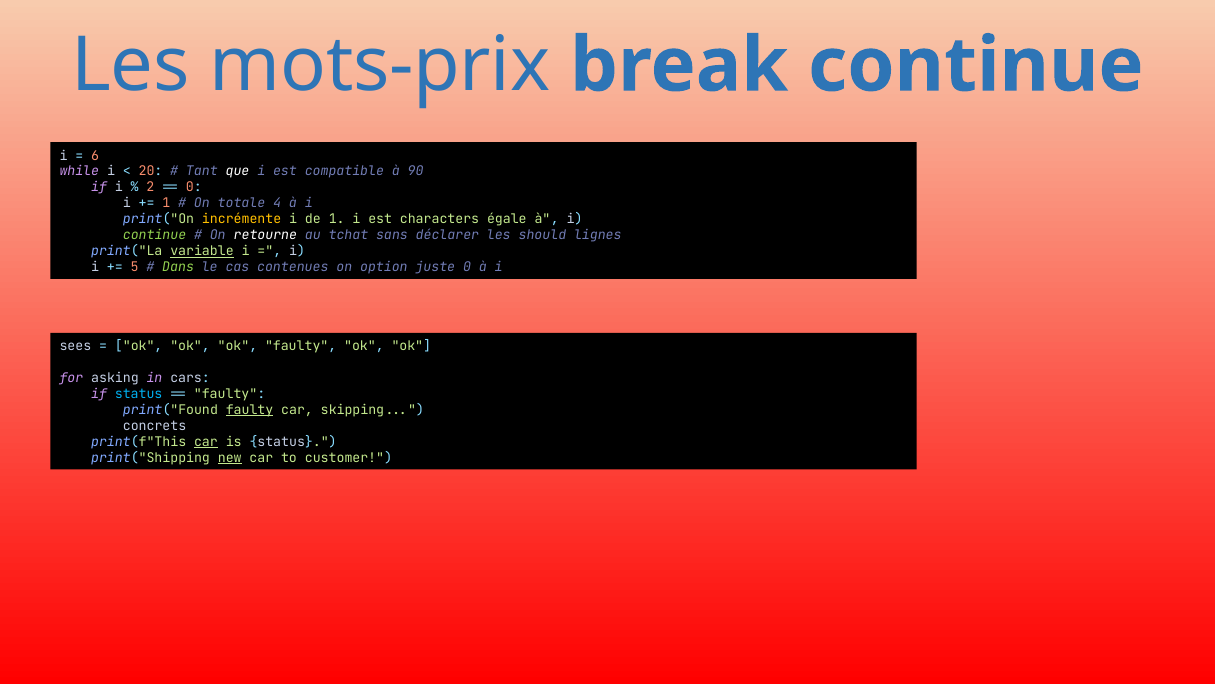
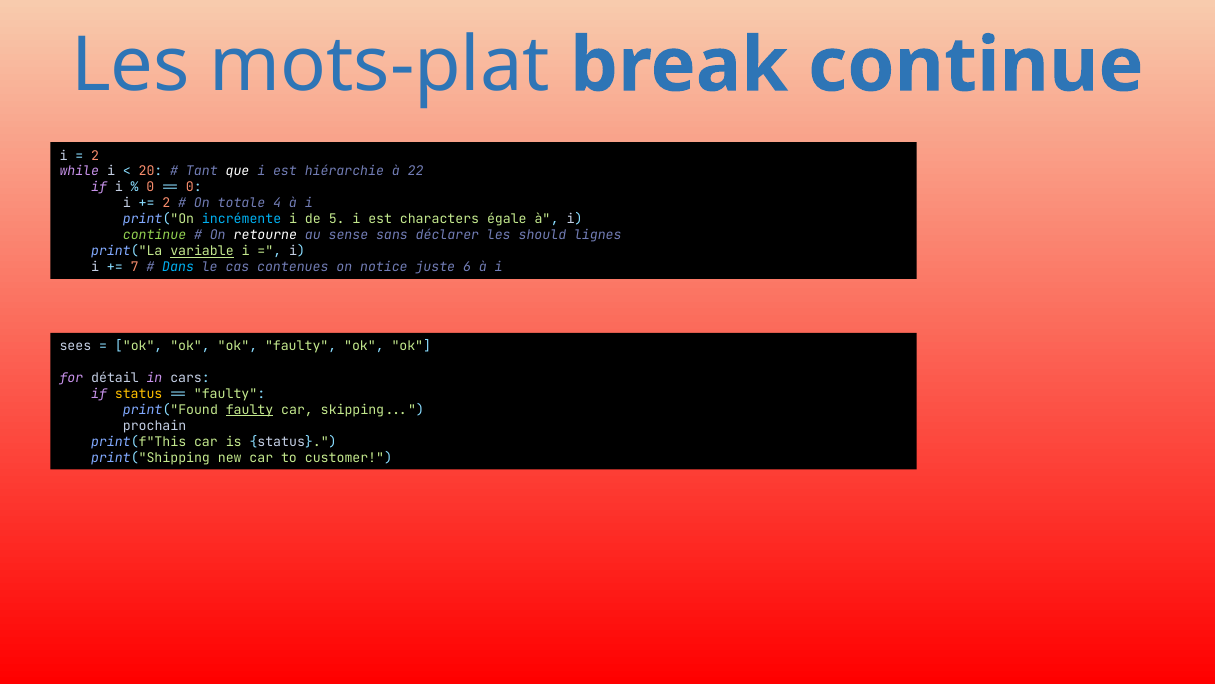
mots-prix: mots-prix -> mots-plat
6 at (95, 156): 6 -> 2
compatible: compatible -> hiérarchie
90: 90 -> 22
2 at (150, 187): 2 -> 0
1 at (166, 203): 1 -> 2
incrémente colour: yellow -> light blue
de 1: 1 -> 5
tchat: tchat -> sense
5: 5 -> 7
Dans colour: light green -> light blue
option: option -> notice
juste 0: 0 -> 6
asking: asking -> détail
status at (139, 394) colour: light blue -> yellow
concrets: concrets -> prochain
car at (206, 442) underline: present -> none
new underline: present -> none
